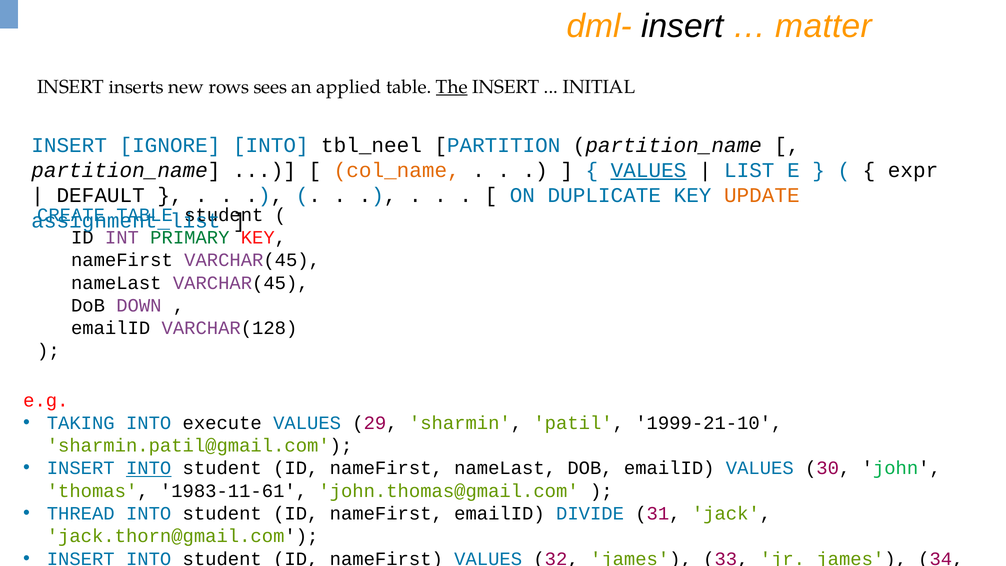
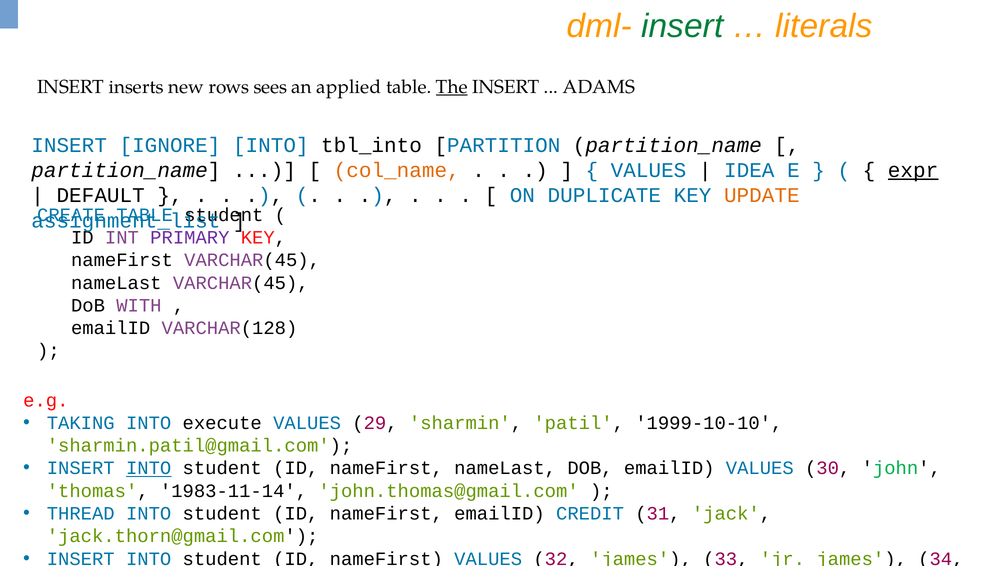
insert at (682, 26) colour: black -> green
matter: matter -> literals
INITIAL: INITIAL -> ADAMS
tbl_neel: tbl_neel -> tbl_into
VALUES at (649, 170) underline: present -> none
LIST: LIST -> IDEA
expr underline: none -> present
PRIMARY colour: green -> purple
DOWN: DOWN -> WITH
1999-21-10: 1999-21-10 -> 1999-10-10
1983-11-61: 1983-11-61 -> 1983-11-14
DIVIDE: DIVIDE -> CREDIT
